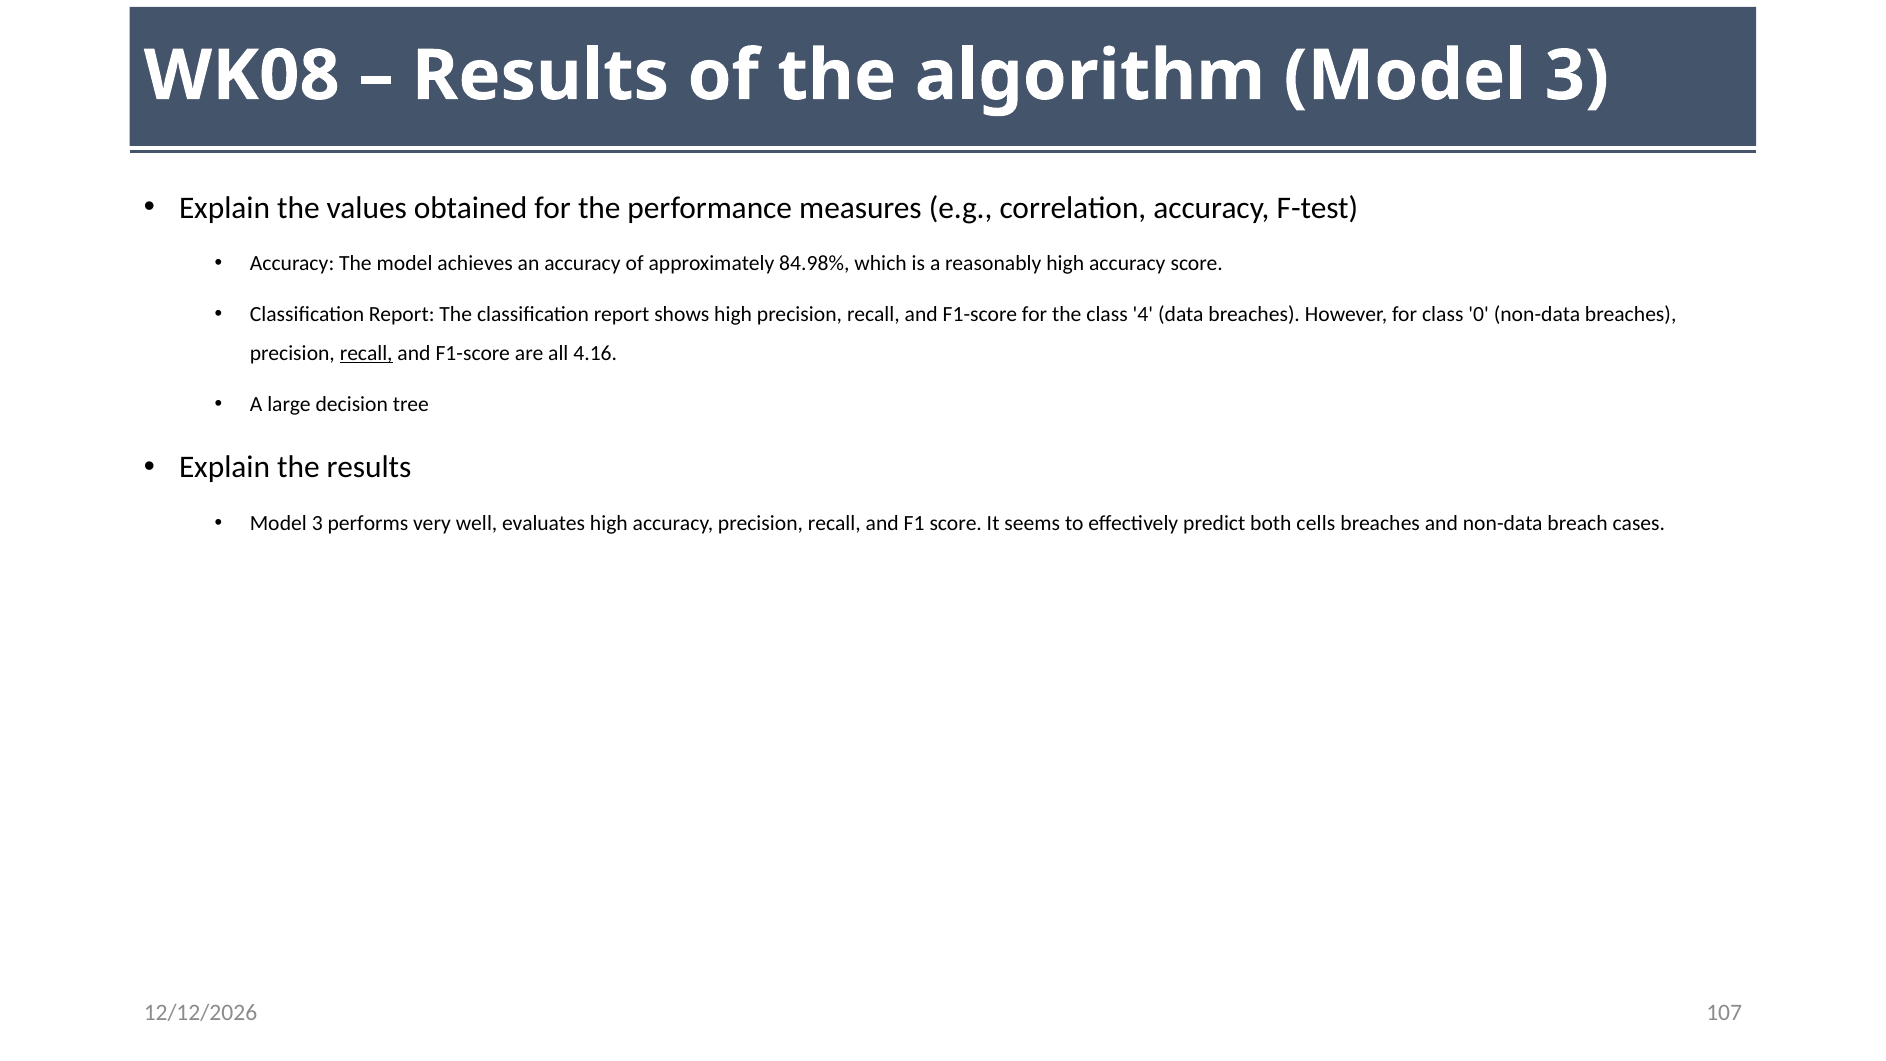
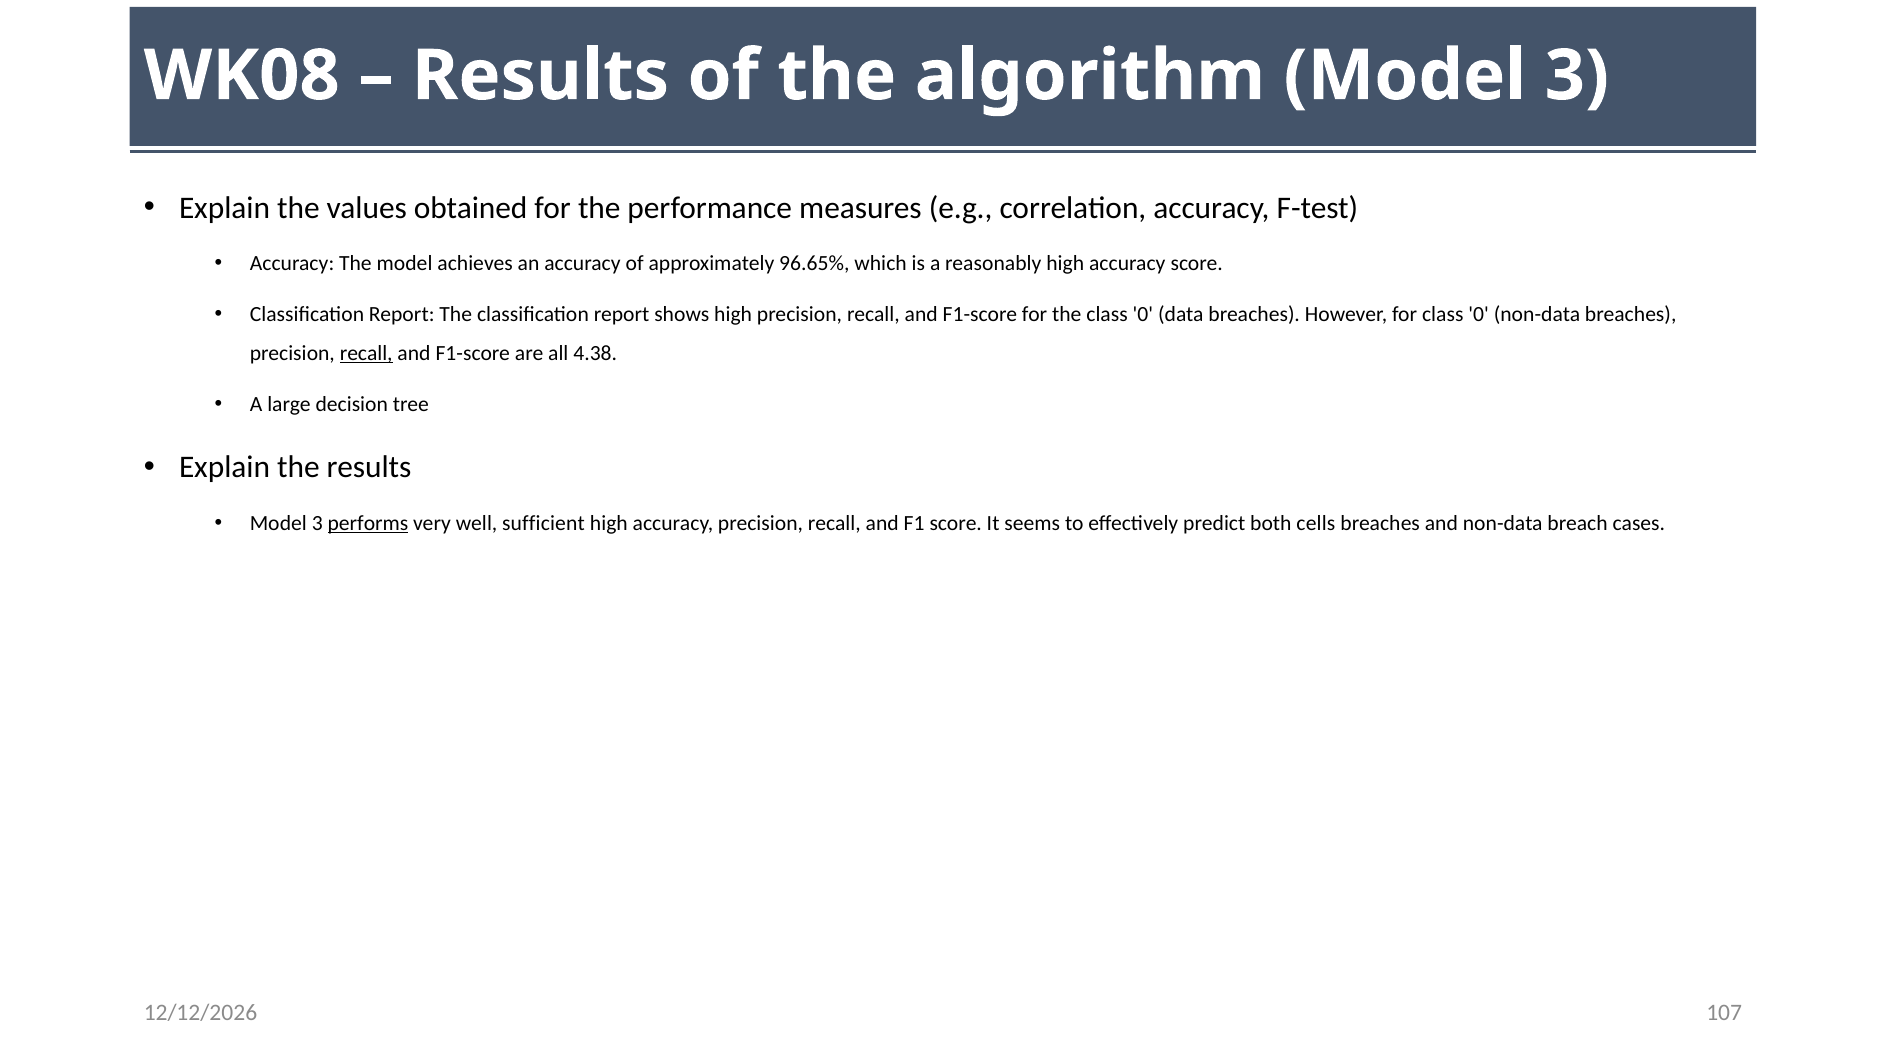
84.98%: 84.98% -> 96.65%
the class 4: 4 -> 0
4.16: 4.16 -> 4.38
performs underline: none -> present
evaluates: evaluates -> sufficient
